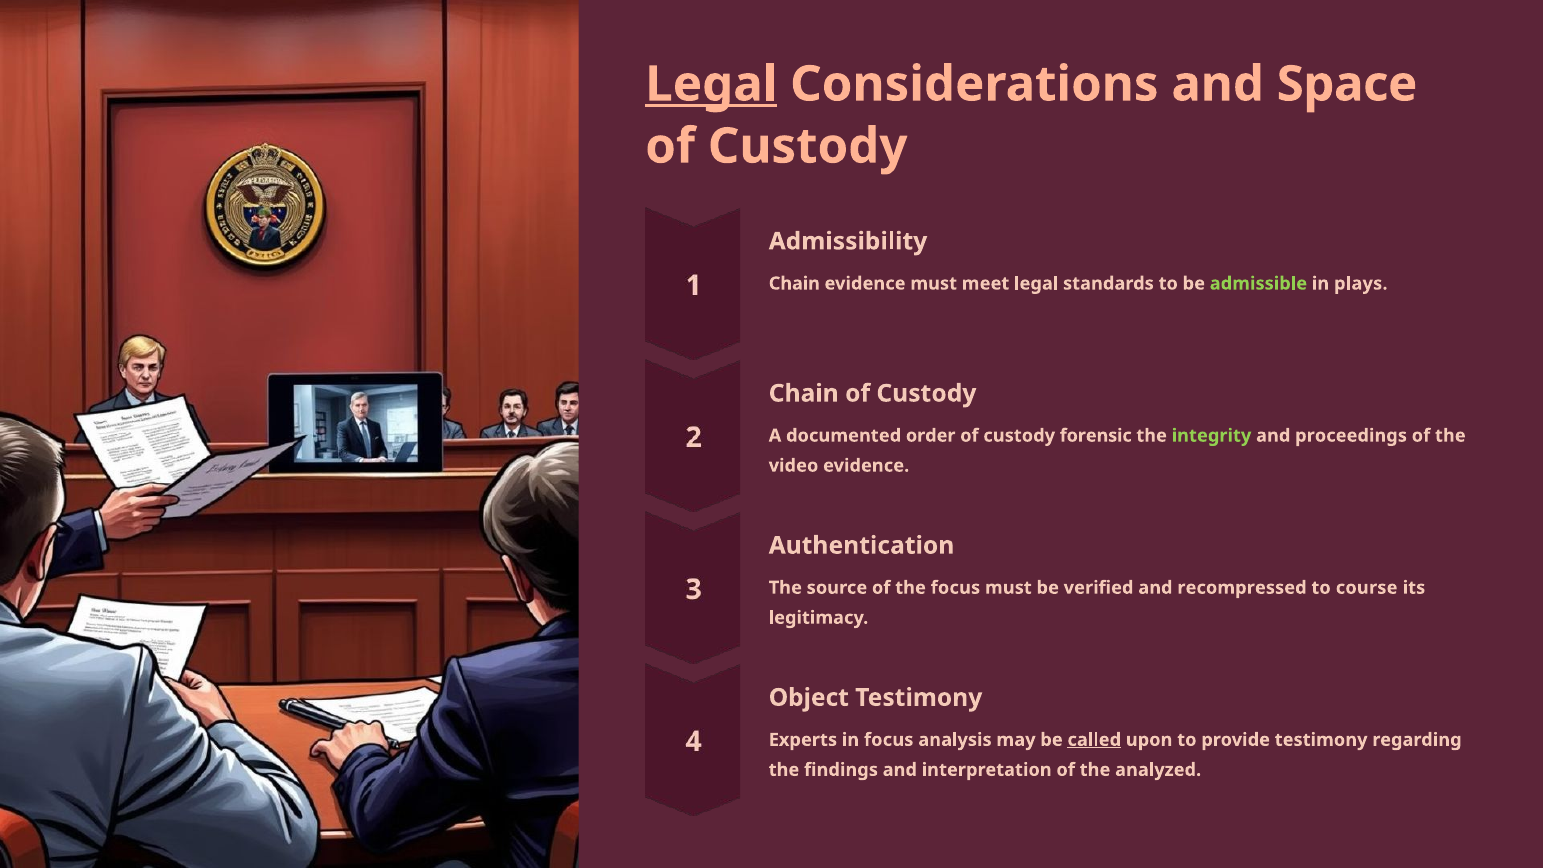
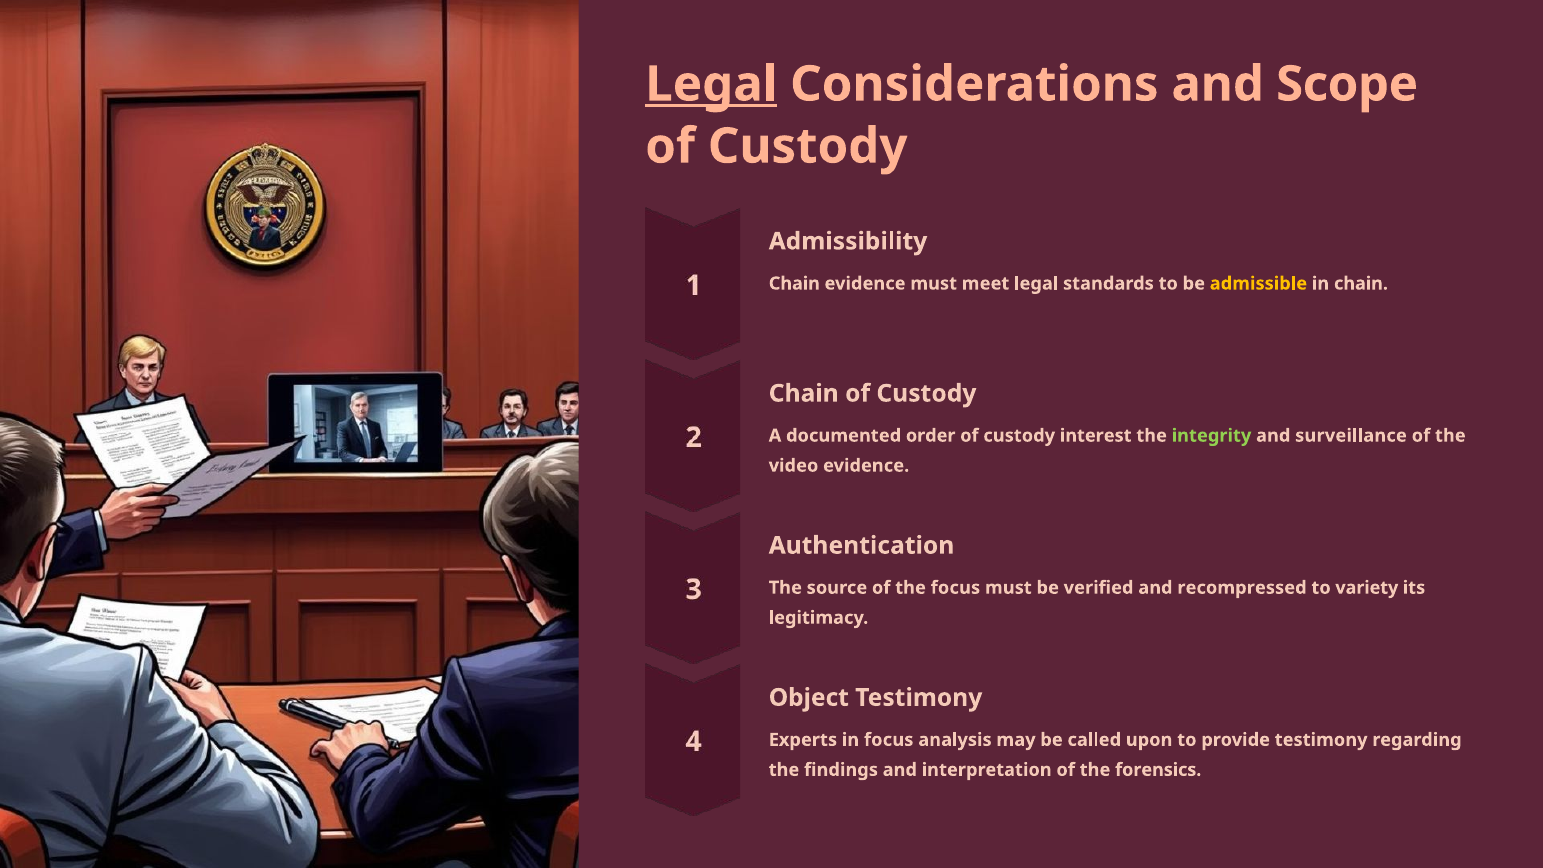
Space: Space -> Scope
admissible colour: light green -> yellow
in plays: plays -> chain
forensic: forensic -> interest
proceedings: proceedings -> surveillance
course: course -> variety
called underline: present -> none
analyzed: analyzed -> forensics
